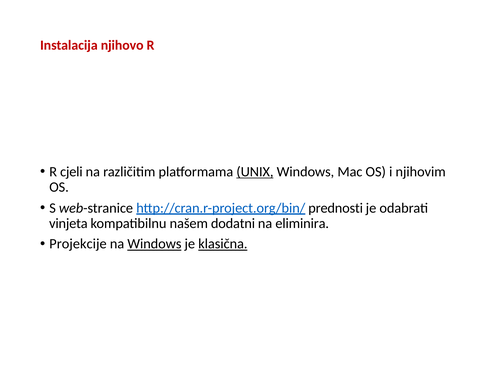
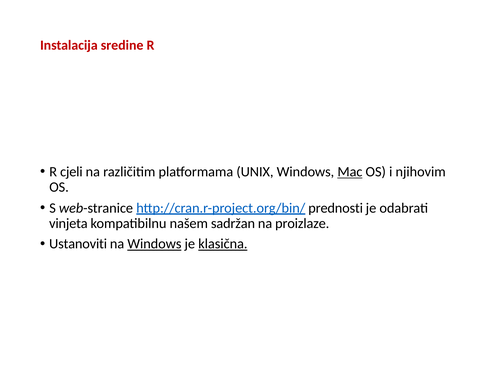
njihovo: njihovo -> sredine
UNIX underline: present -> none
Mac underline: none -> present
dodatni: dodatni -> sadržan
eliminira: eliminira -> proizlaze
Projekcije: Projekcije -> Ustanoviti
